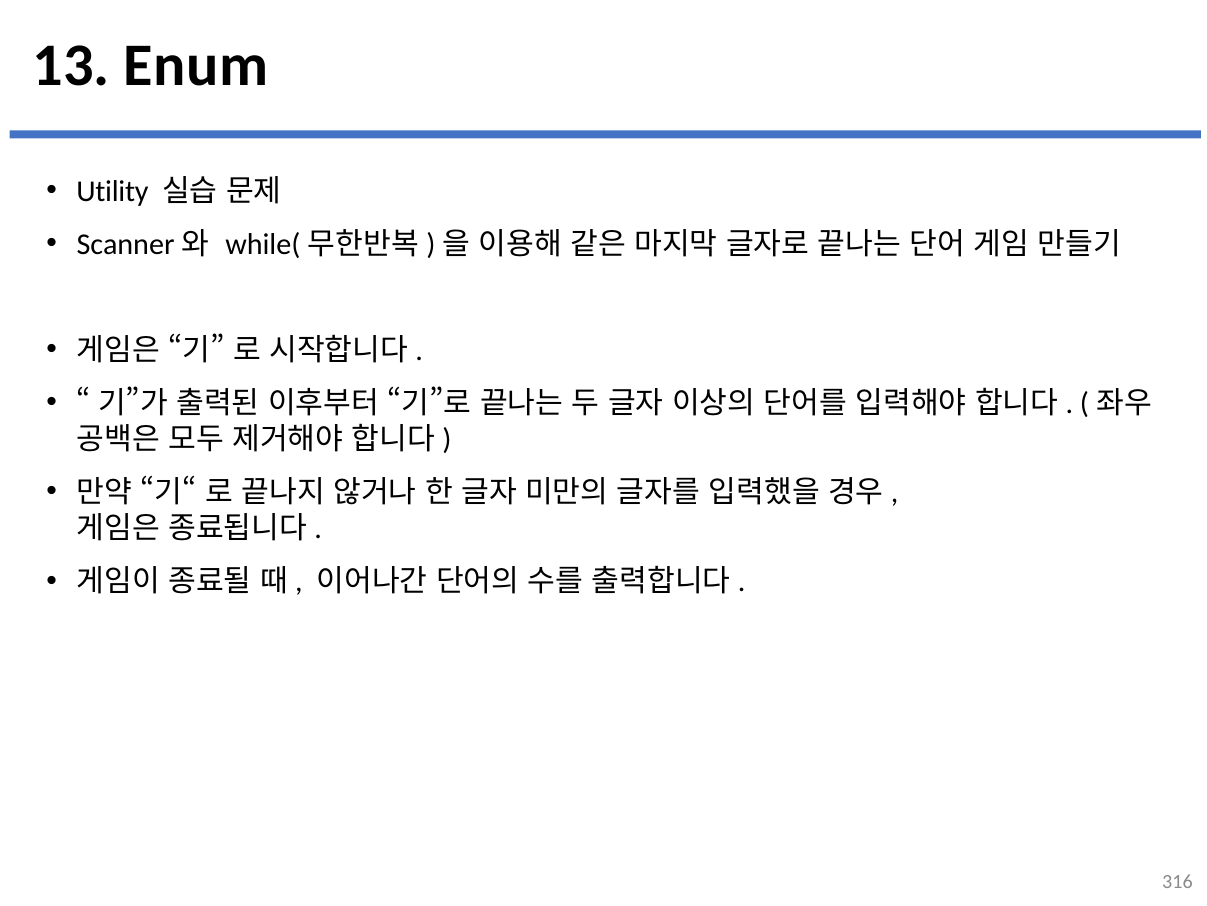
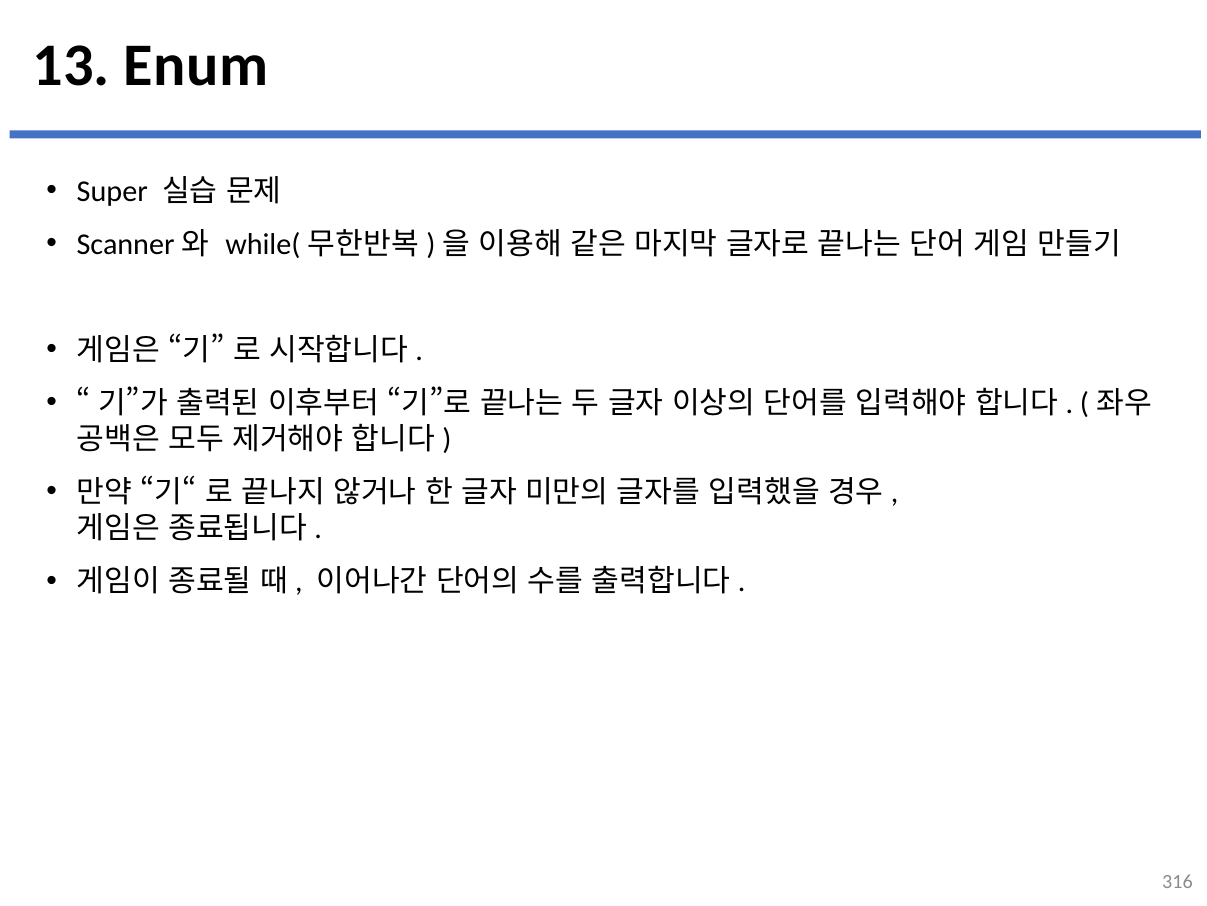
Utility: Utility -> Super
